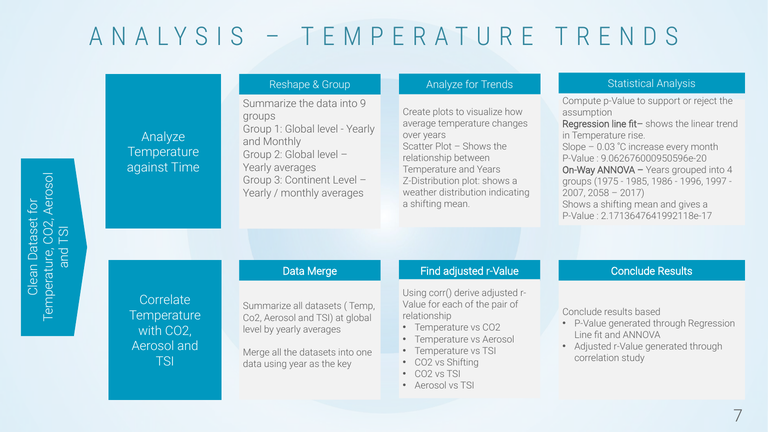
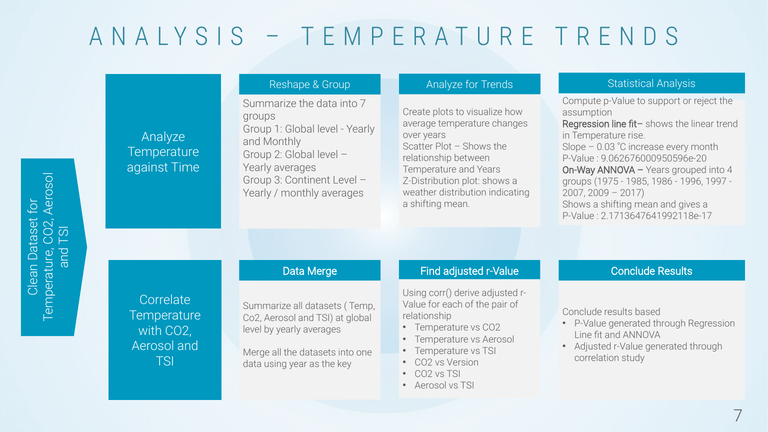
into 9: 9 -> 7
2058: 2058 -> 2009
vs Shifting: Shifting -> Version
